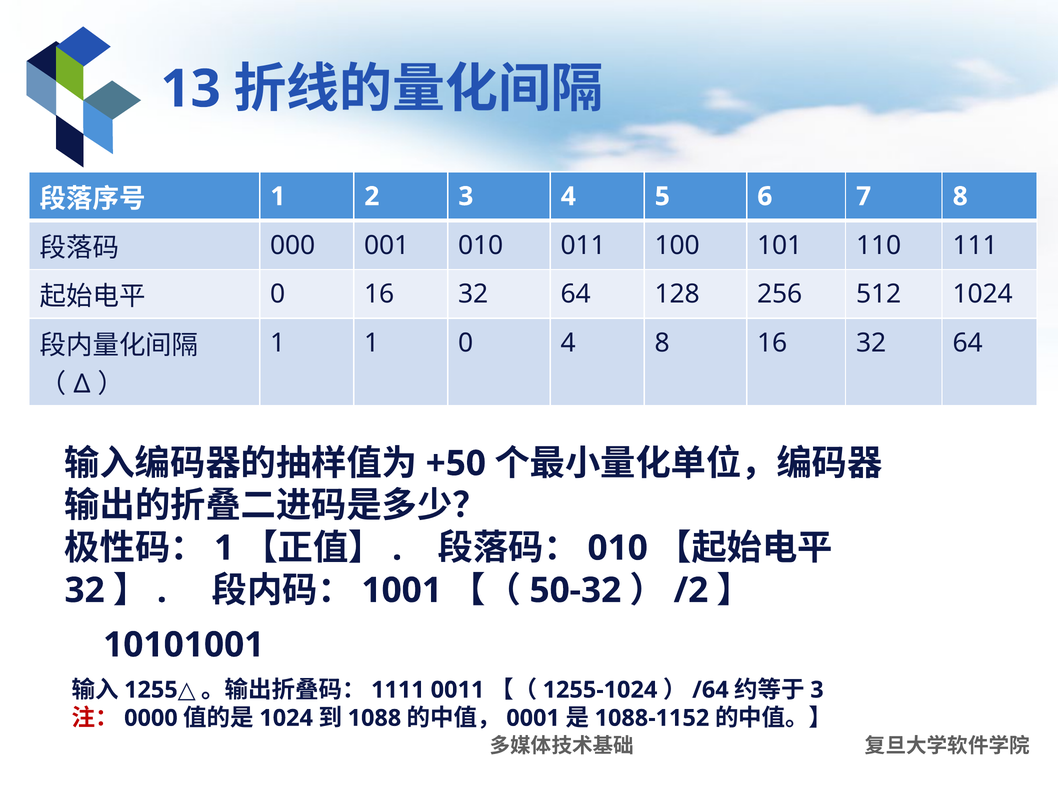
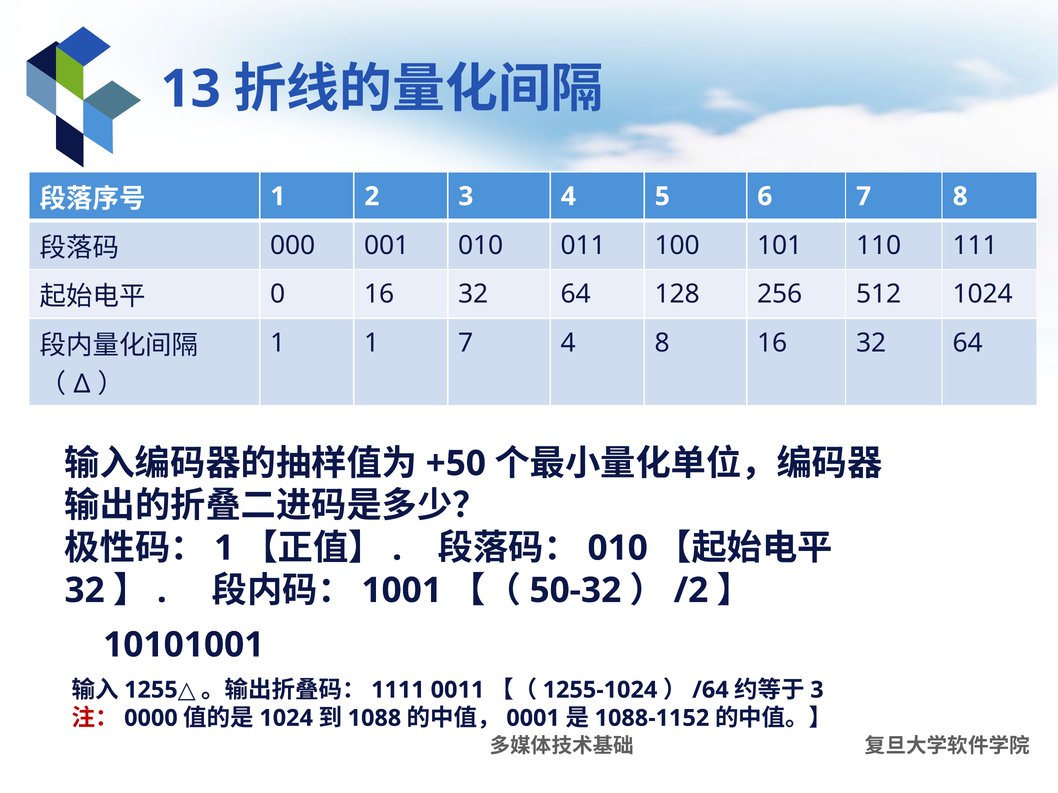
1 0: 0 -> 7
